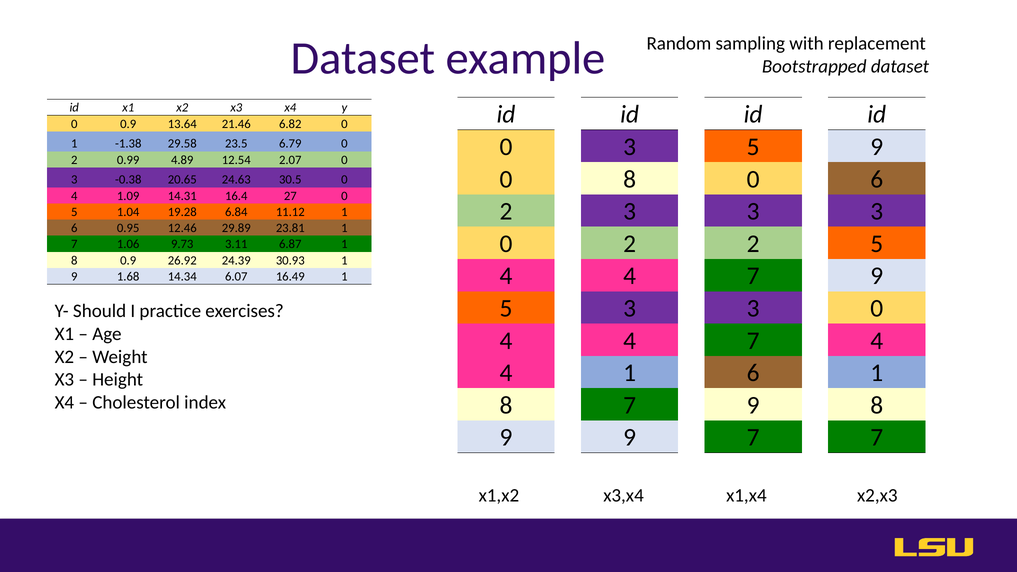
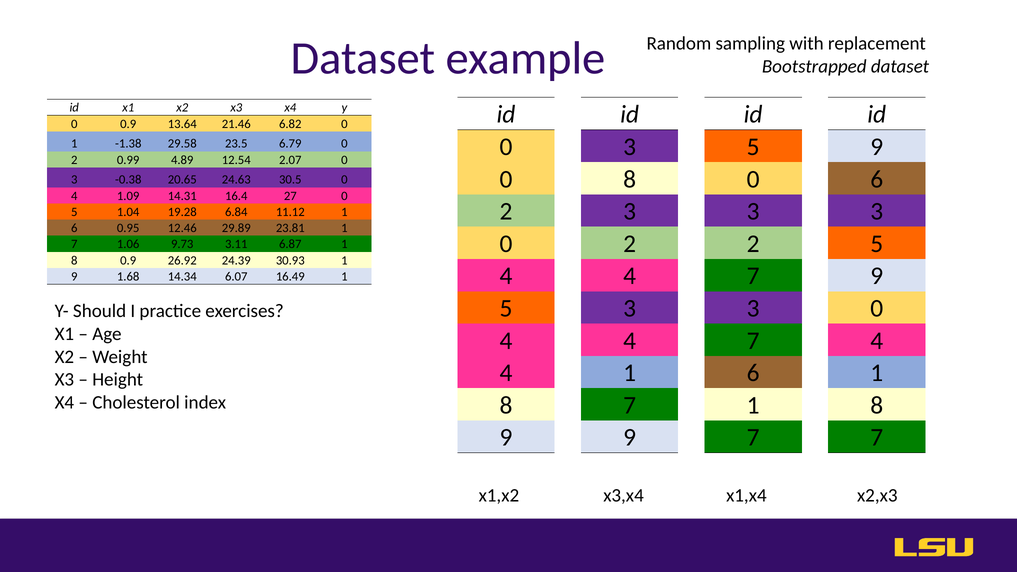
8 7 9: 9 -> 1
